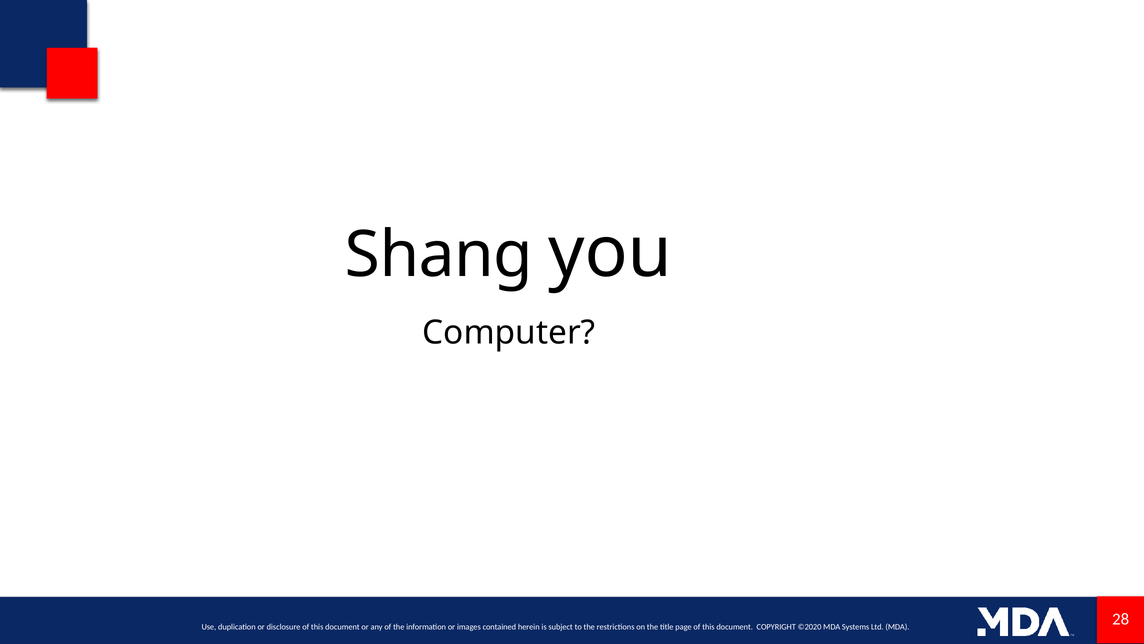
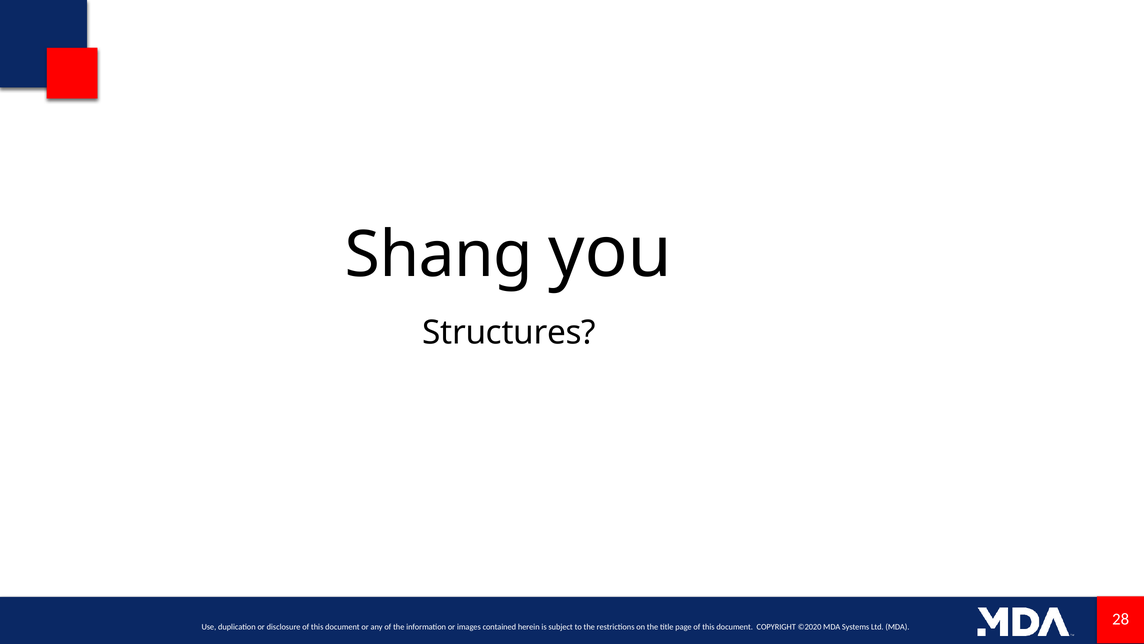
Computer: Computer -> Structures
